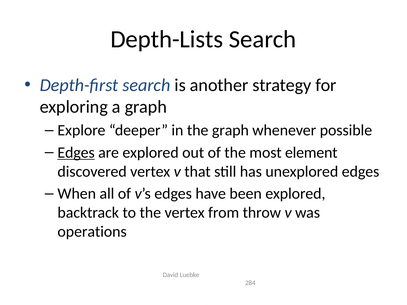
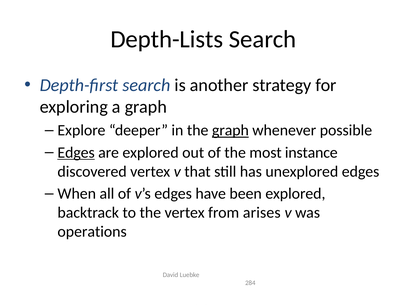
graph at (230, 130) underline: none -> present
element: element -> instance
throw: throw -> arises
